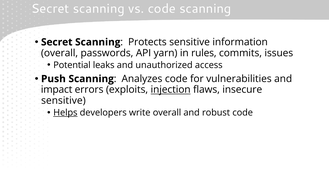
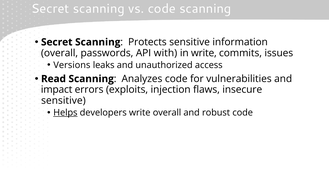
yarn: yarn -> with
in rules: rules -> write
Potential: Potential -> Versions
Push: Push -> Read
injection underline: present -> none
